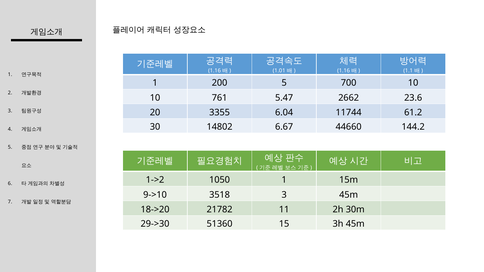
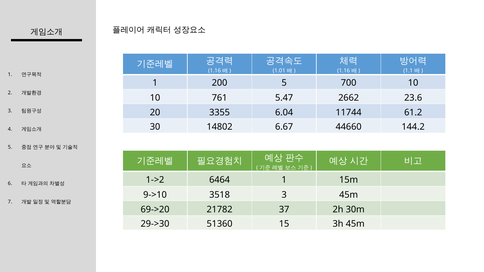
1050: 1050 -> 6464
18->20: 18->20 -> 69->20
11: 11 -> 37
